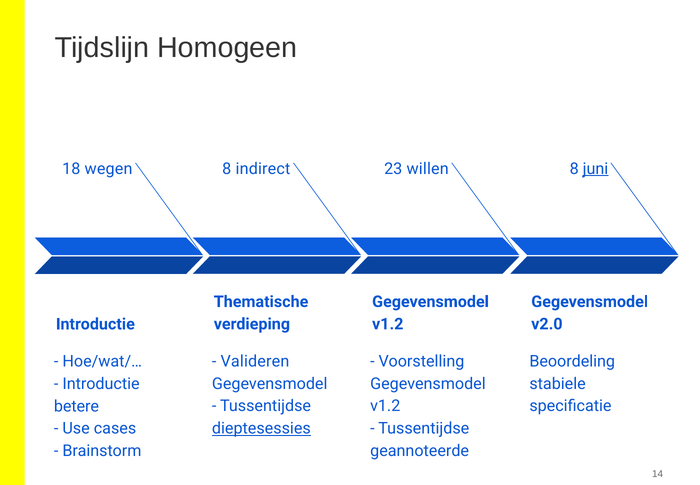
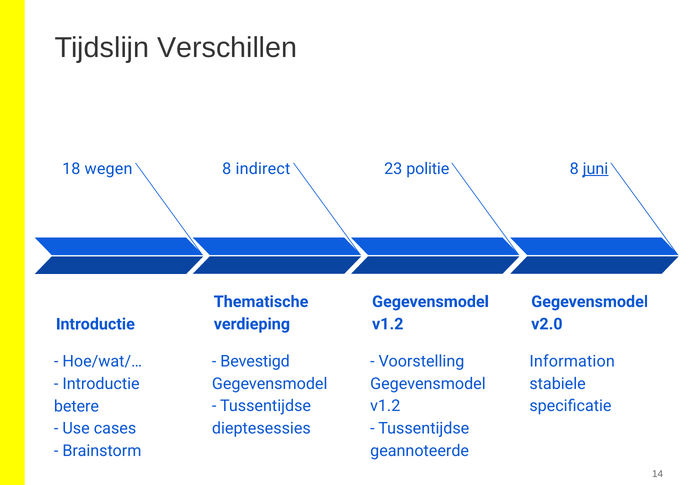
Homogeen: Homogeen -> Verschillen
willen: willen -> politie
Valideren: Valideren -> Bevestigd
Beoordeling: Beoordeling -> Information
dieptesessies underline: present -> none
